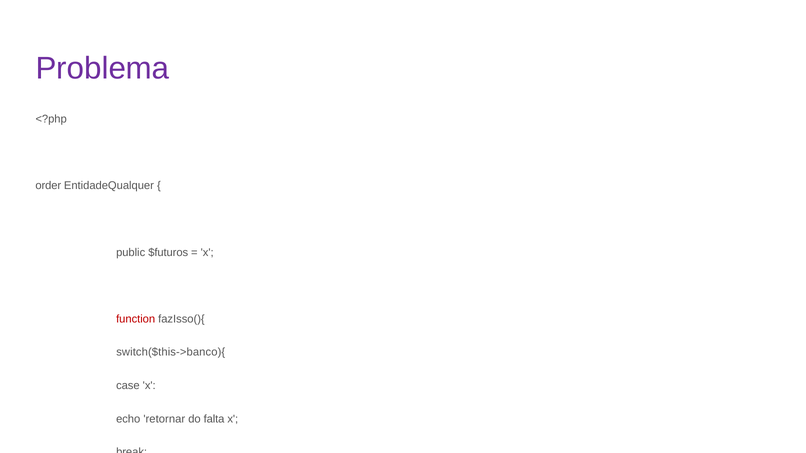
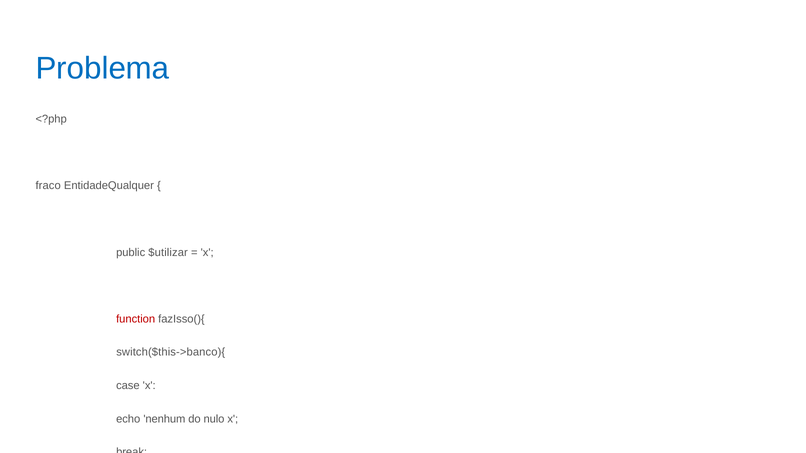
Problema colour: purple -> blue
order: order -> fraco
$futuros: $futuros -> $utilizar
retornar: retornar -> nenhum
falta: falta -> nulo
